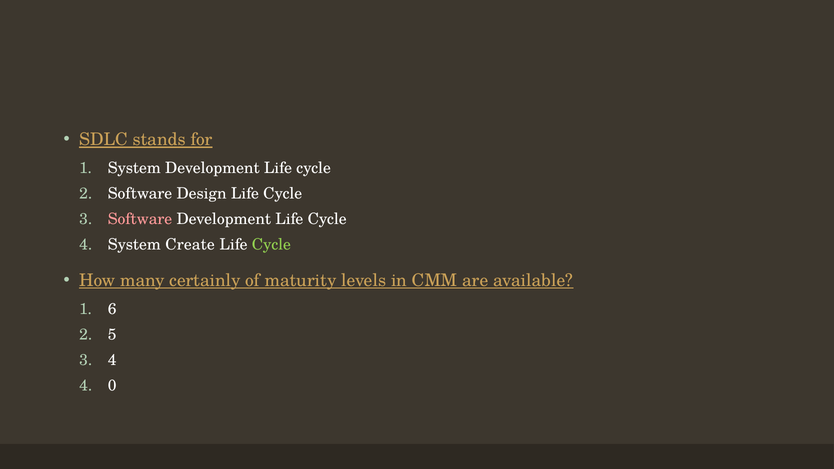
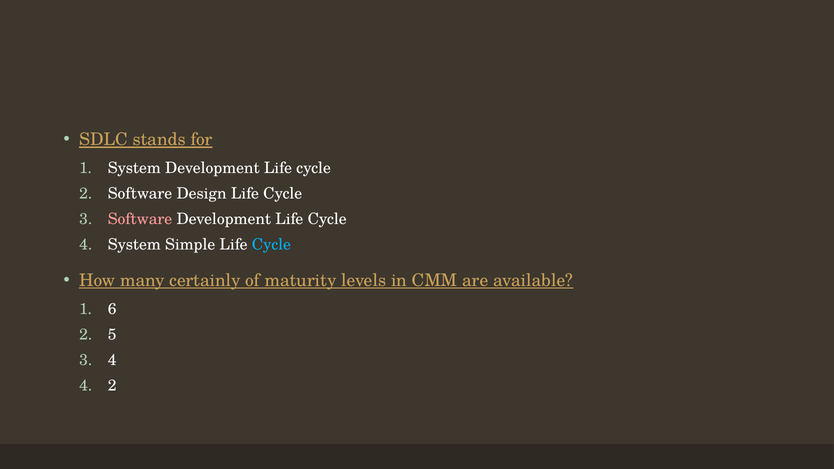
Create: Create -> Simple
Cycle at (271, 245) colour: light green -> light blue
4 0: 0 -> 2
